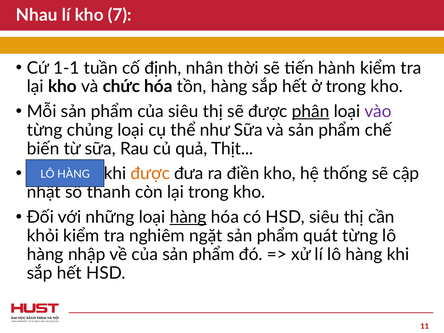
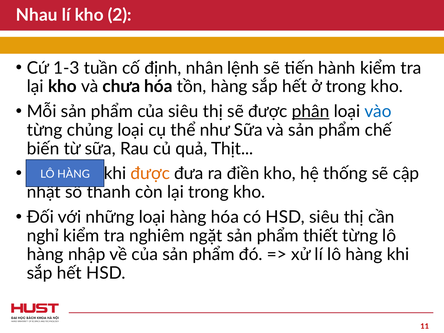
7: 7 -> 2
1-1: 1-1 -> 1-3
thời: thời -> lệnh
chức: chức -> chưa
vào colour: purple -> blue
hàng at (188, 217) underline: present -> none
khỏi: khỏi -> nghỉ
quát: quát -> thiết
